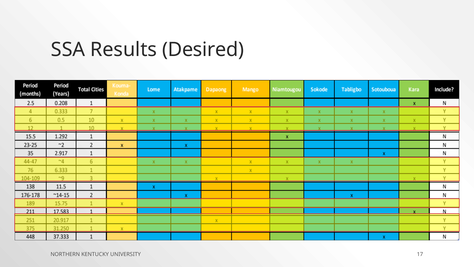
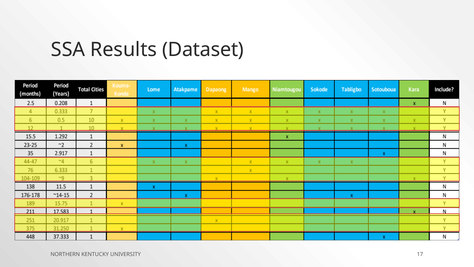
Desired: Desired -> Dataset
